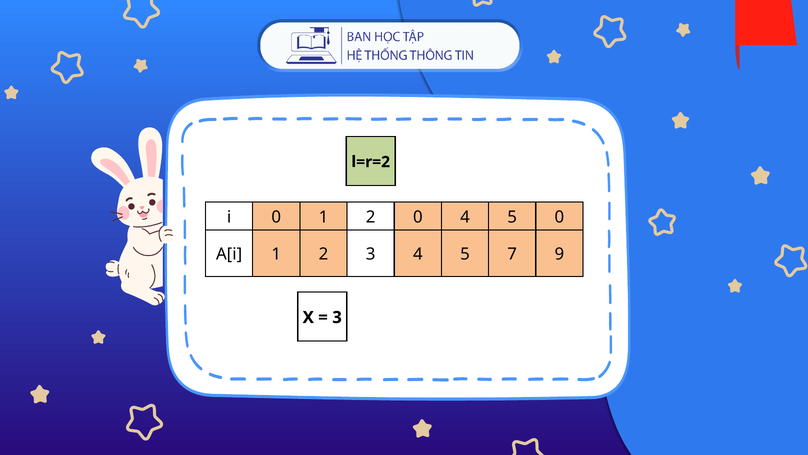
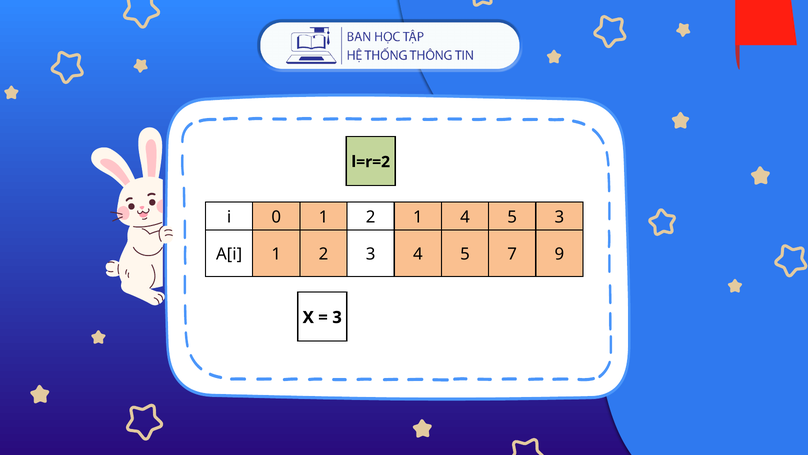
2 0: 0 -> 1
5 0: 0 -> 3
